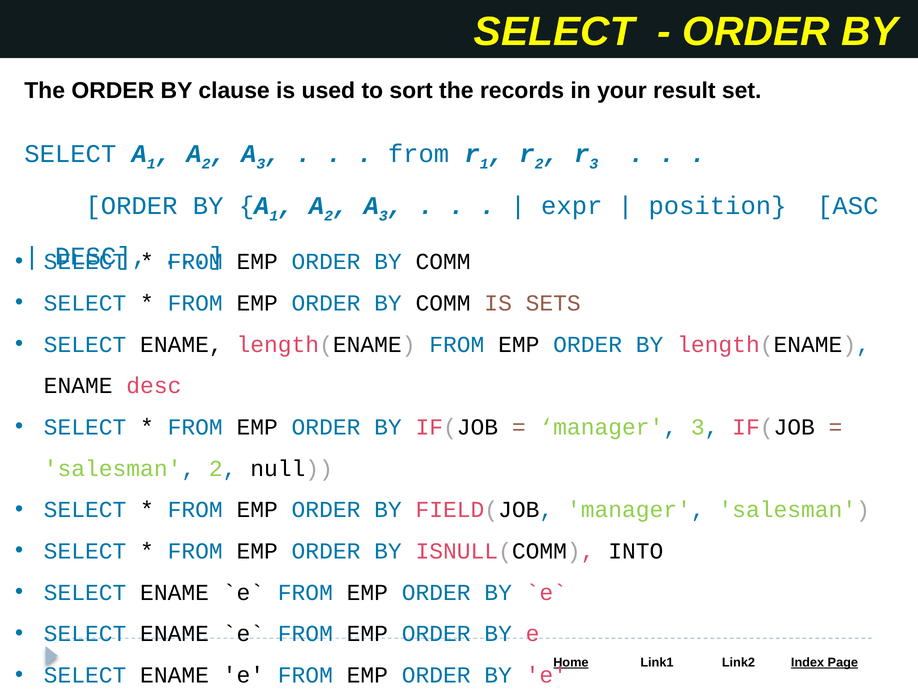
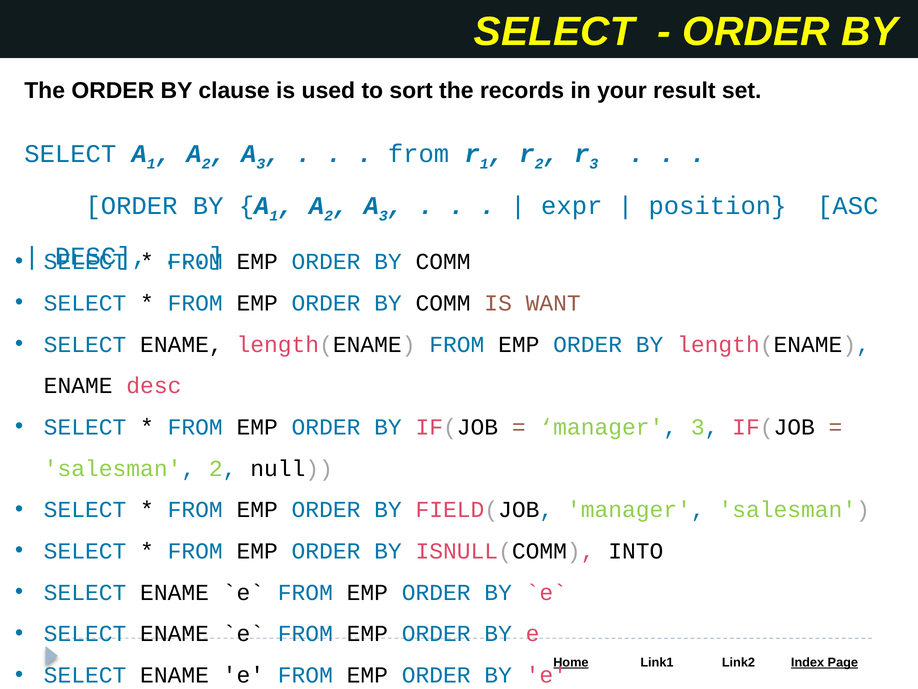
SETS: SETS -> WANT
